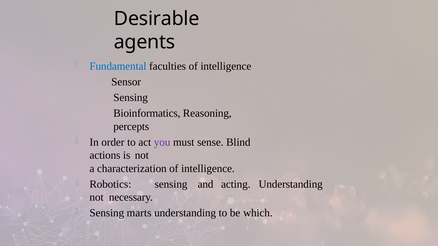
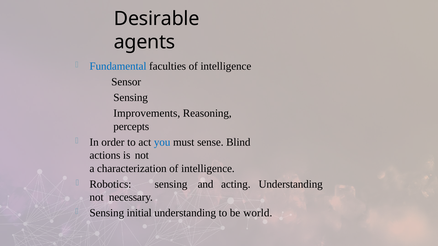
Bioinformatics: Bioinformatics -> Improvements
you colour: purple -> blue
marts: marts -> initial
which: which -> world
